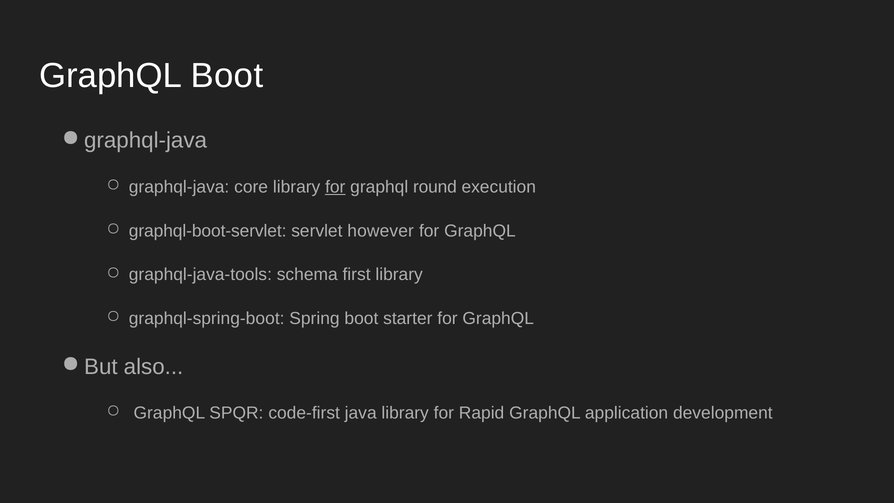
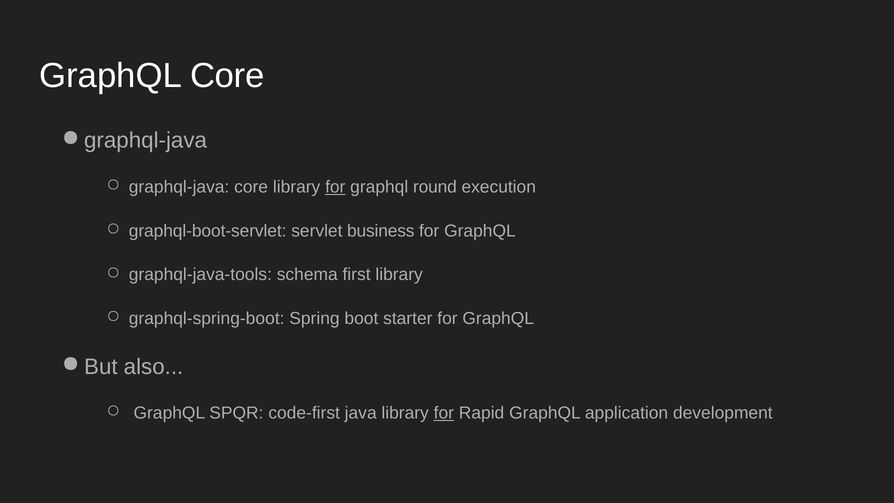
GraphQL Boot: Boot -> Core
however: however -> business
for at (444, 413) underline: none -> present
